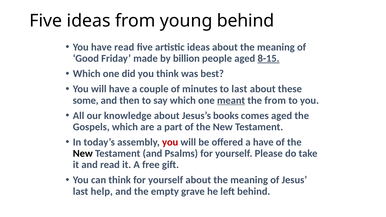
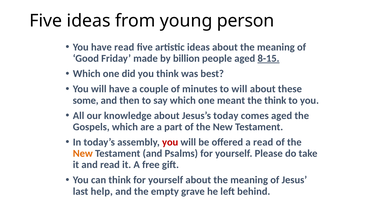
young behind: behind -> person
to last: last -> will
meant underline: present -> none
the from: from -> think
books: books -> today
a have: have -> read
New at (83, 154) colour: black -> orange
